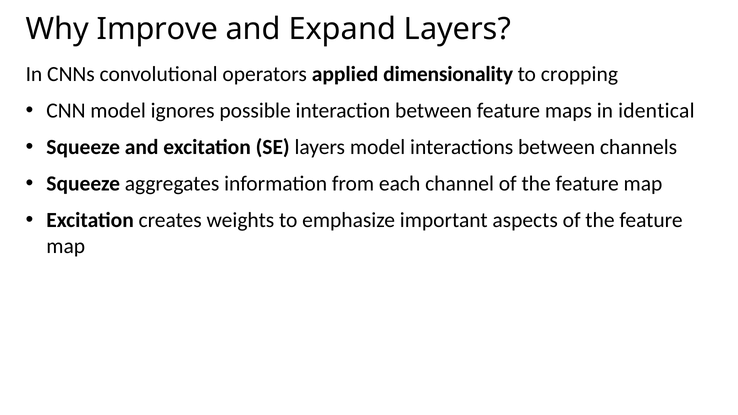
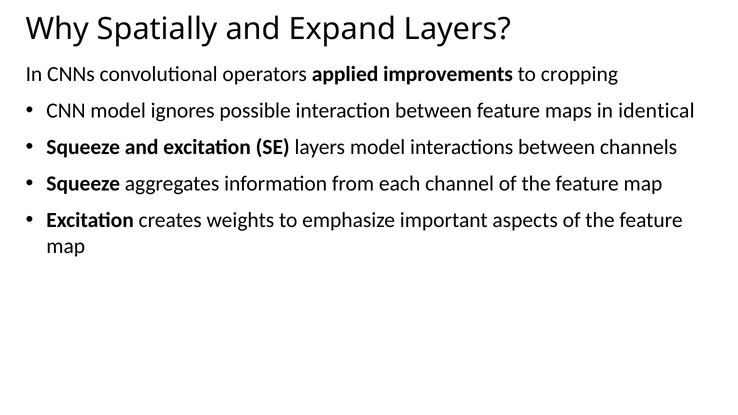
Improve: Improve -> Spatially
dimensionality: dimensionality -> improvements
